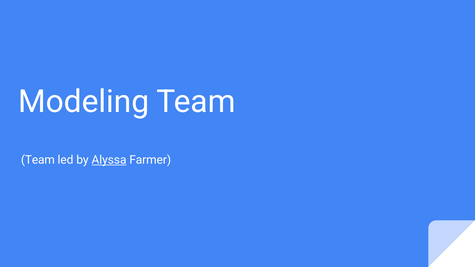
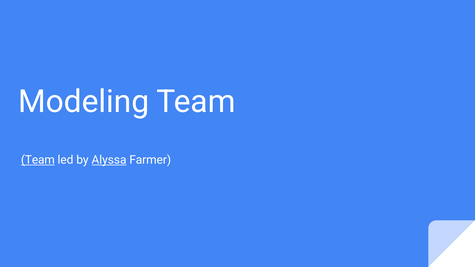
Team at (38, 160) underline: none -> present
